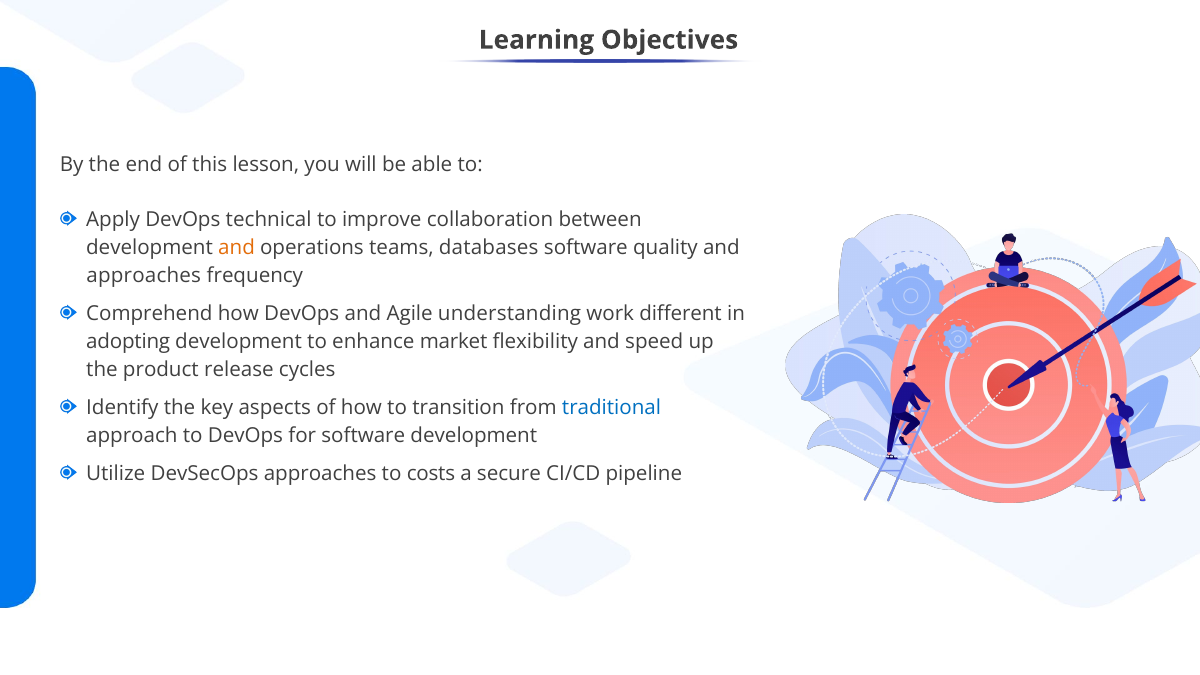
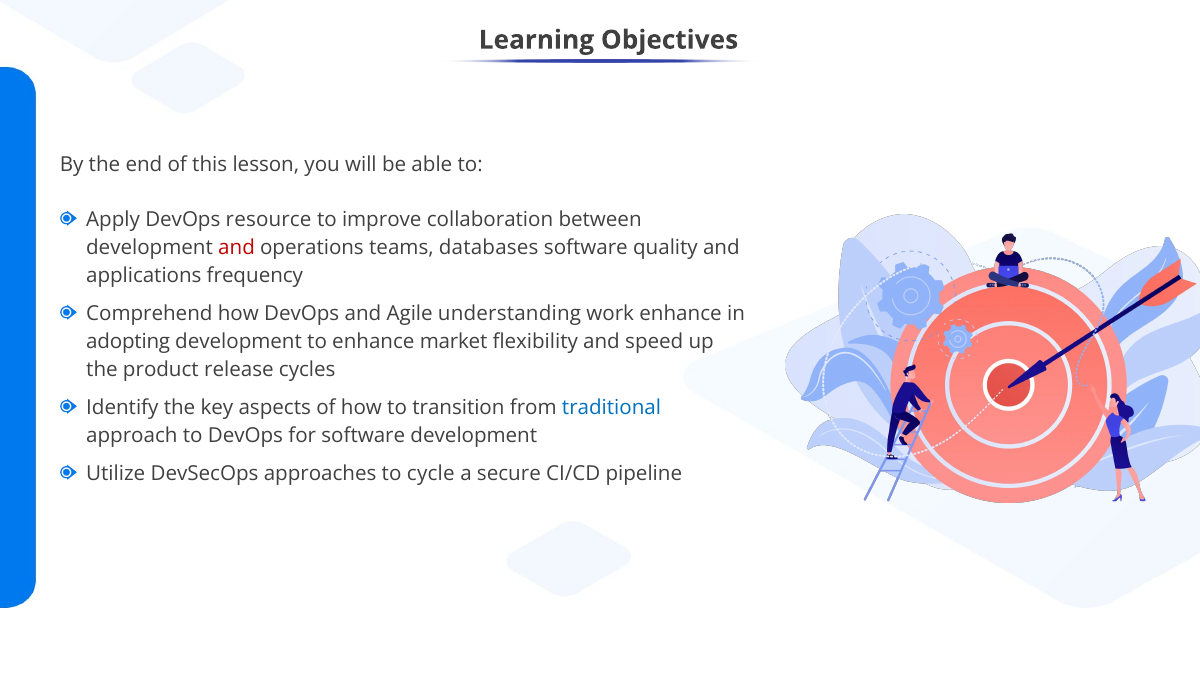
technical: technical -> resource
and at (237, 248) colour: orange -> red
approaches at (144, 276): approaches -> applications
work different: different -> enhance
costs: costs -> cycle
